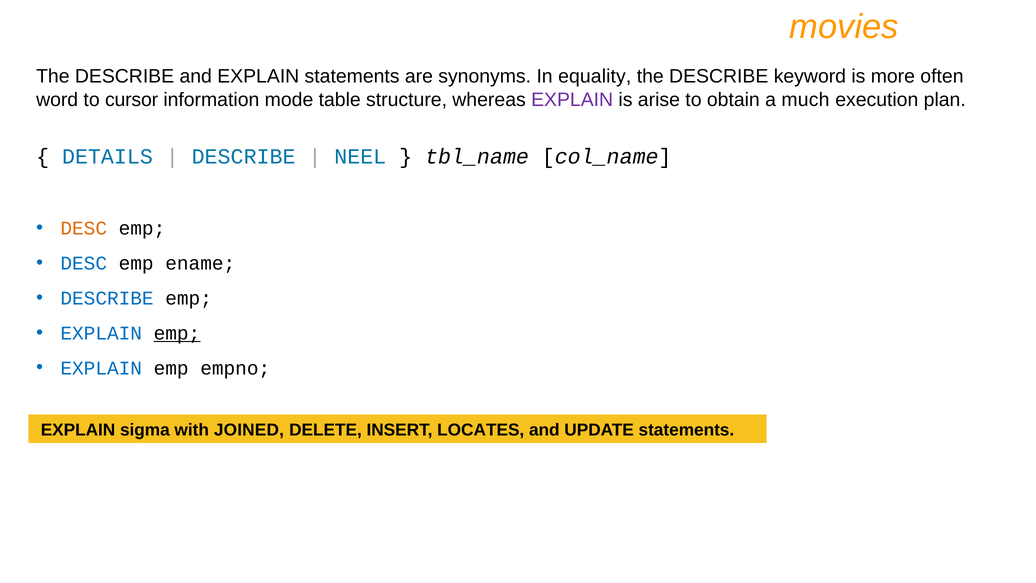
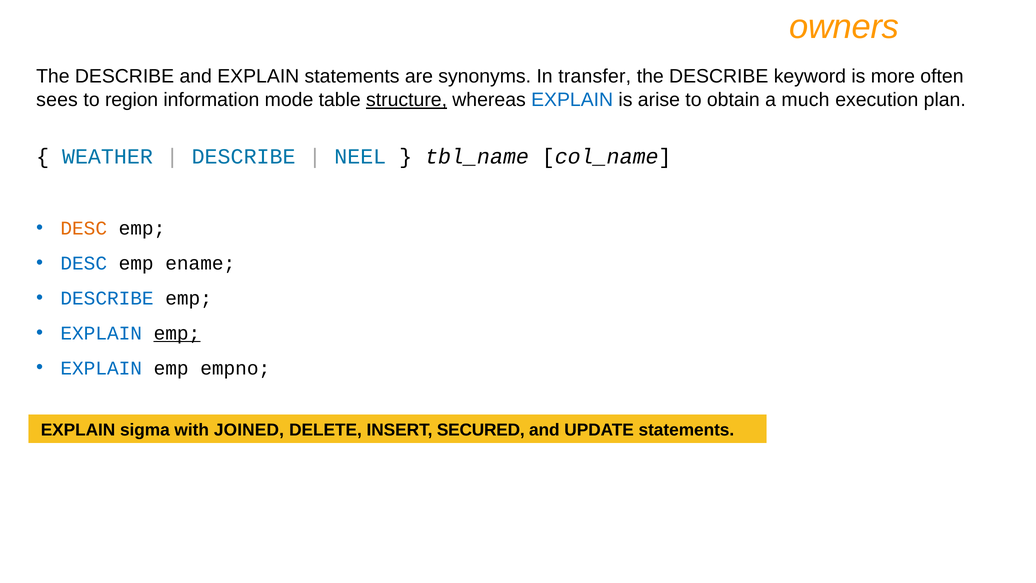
movies: movies -> owners
equality: equality -> transfer
word: word -> sees
cursor: cursor -> region
structure underline: none -> present
EXPLAIN at (572, 100) colour: purple -> blue
DETAILS: DETAILS -> WEATHER
LOCATES: LOCATES -> SECURED
